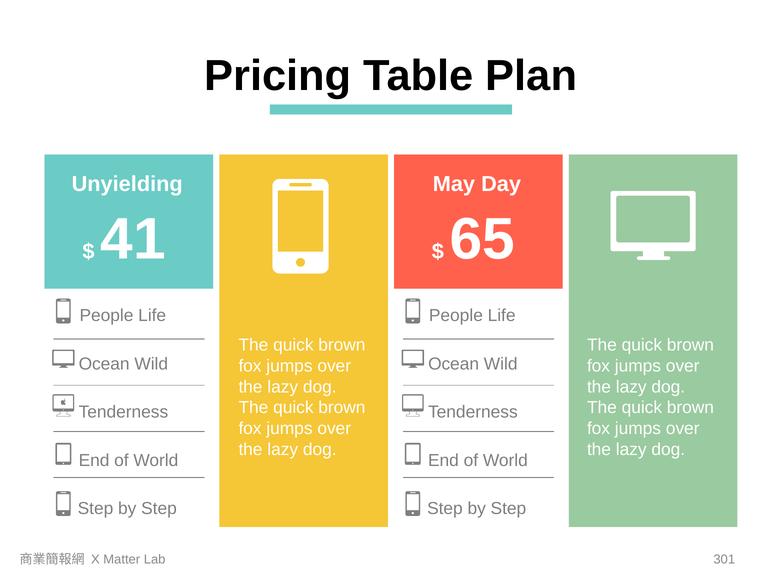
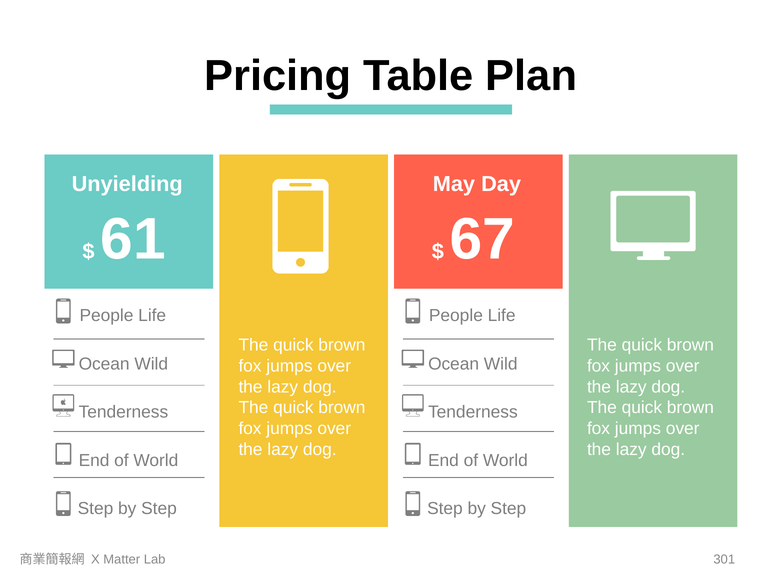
41: 41 -> 61
65: 65 -> 67
